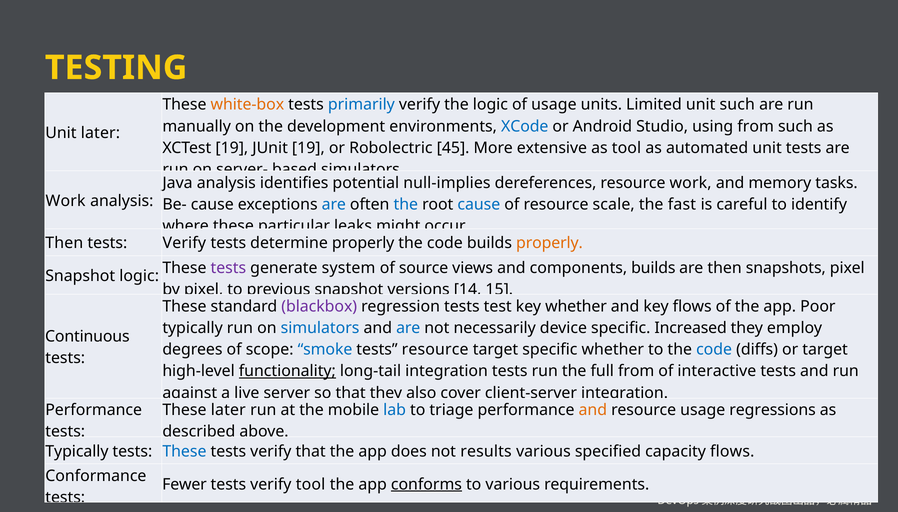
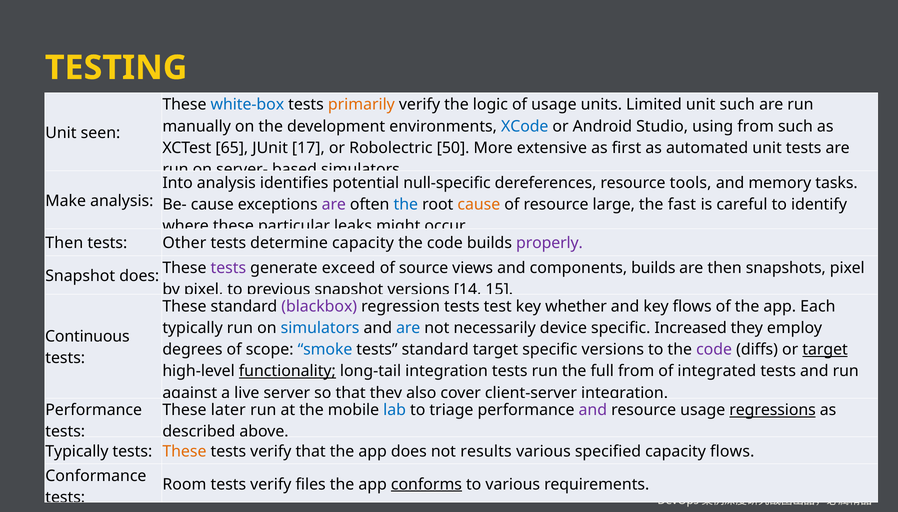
white-box colour: orange -> blue
primarily colour: blue -> orange
Unit later: later -> seen
XCTest 19: 19 -> 65
JUnit 19: 19 -> 17
45: 45 -> 50
as tool: tool -> first
Java: Java -> Into
null-implies: null-implies -> null-specific
resource work: work -> tools
Work at (66, 201): Work -> Make
are at (334, 205) colour: blue -> purple
cause at (479, 205) colour: blue -> orange
scale: scale -> large
Verify at (184, 243): Verify -> Other
determine properly: properly -> capacity
properly at (549, 243) colour: orange -> purple
system: system -> exceed
Snapshot logic: logic -> does
Poor: Poor -> Each
tests resource: resource -> standard
specific whether: whether -> versions
code at (714, 350) colour: blue -> purple
target at (825, 350) underline: none -> present
interactive: interactive -> integrated
and at (593, 410) colour: orange -> purple
regressions underline: none -> present
These at (184, 451) colour: blue -> orange
Fewer: Fewer -> Room
verify tool: tool -> files
